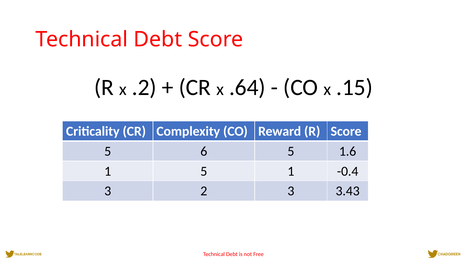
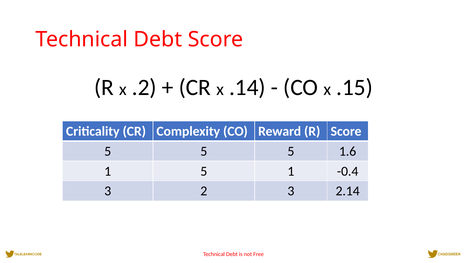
.64: .64 -> .14
6 at (204, 151): 6 -> 5
3.43: 3.43 -> 2.14
